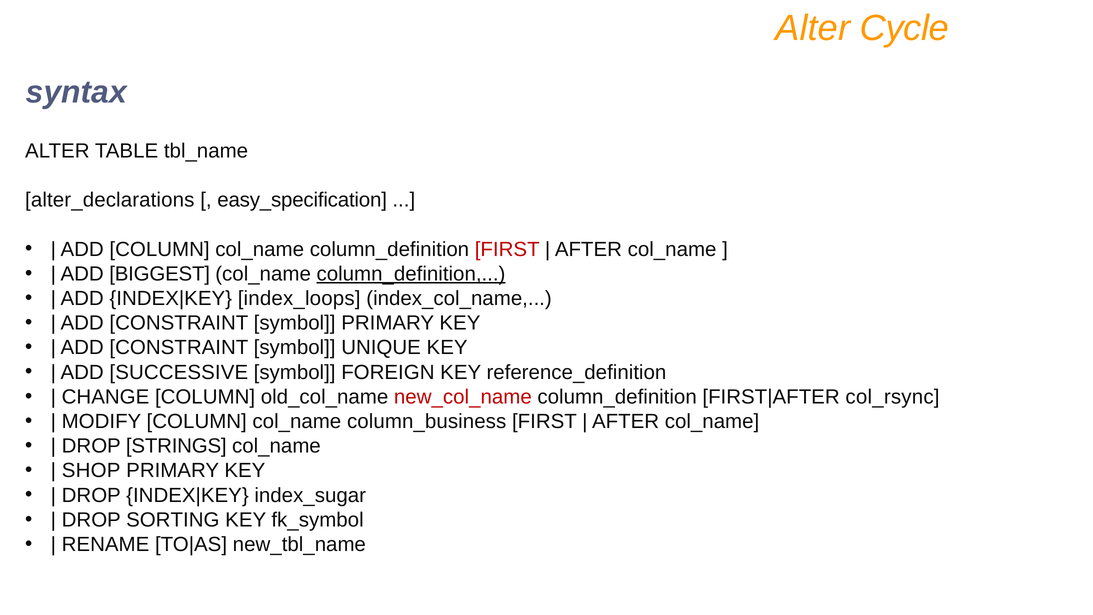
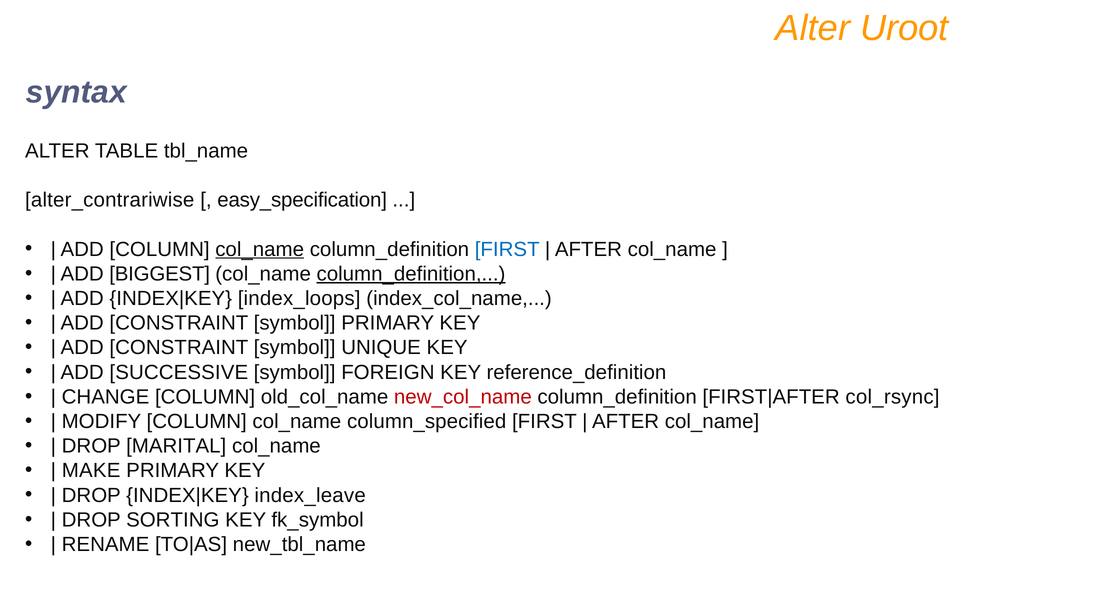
Cycle: Cycle -> Uroot
alter_declarations: alter_declarations -> alter_contrariwise
col_name at (260, 249) underline: none -> present
FIRST at (507, 249) colour: red -> blue
column_business: column_business -> column_specified
STRINGS: STRINGS -> MARITAL
SHOP: SHOP -> MAKE
index_sugar: index_sugar -> index_leave
